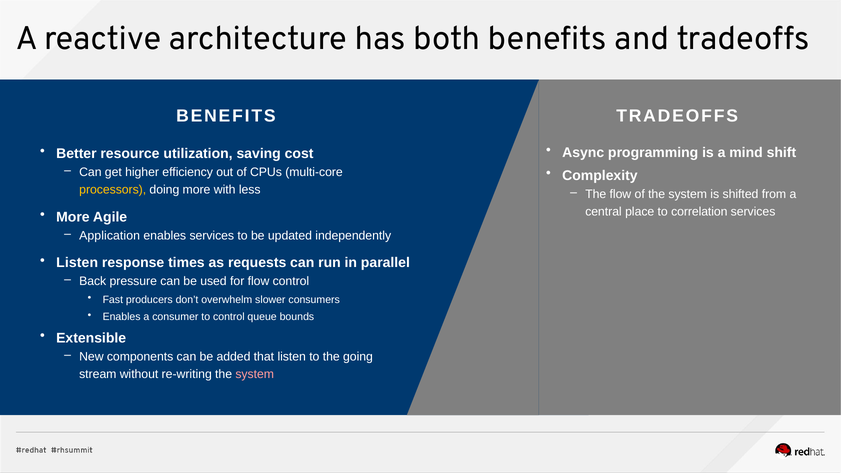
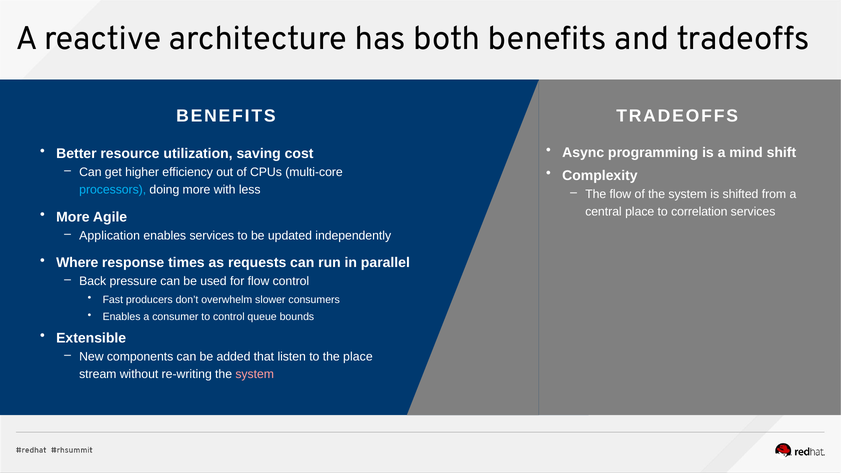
processors colour: yellow -> light blue
Listen at (77, 263): Listen -> Where
the going: going -> place
